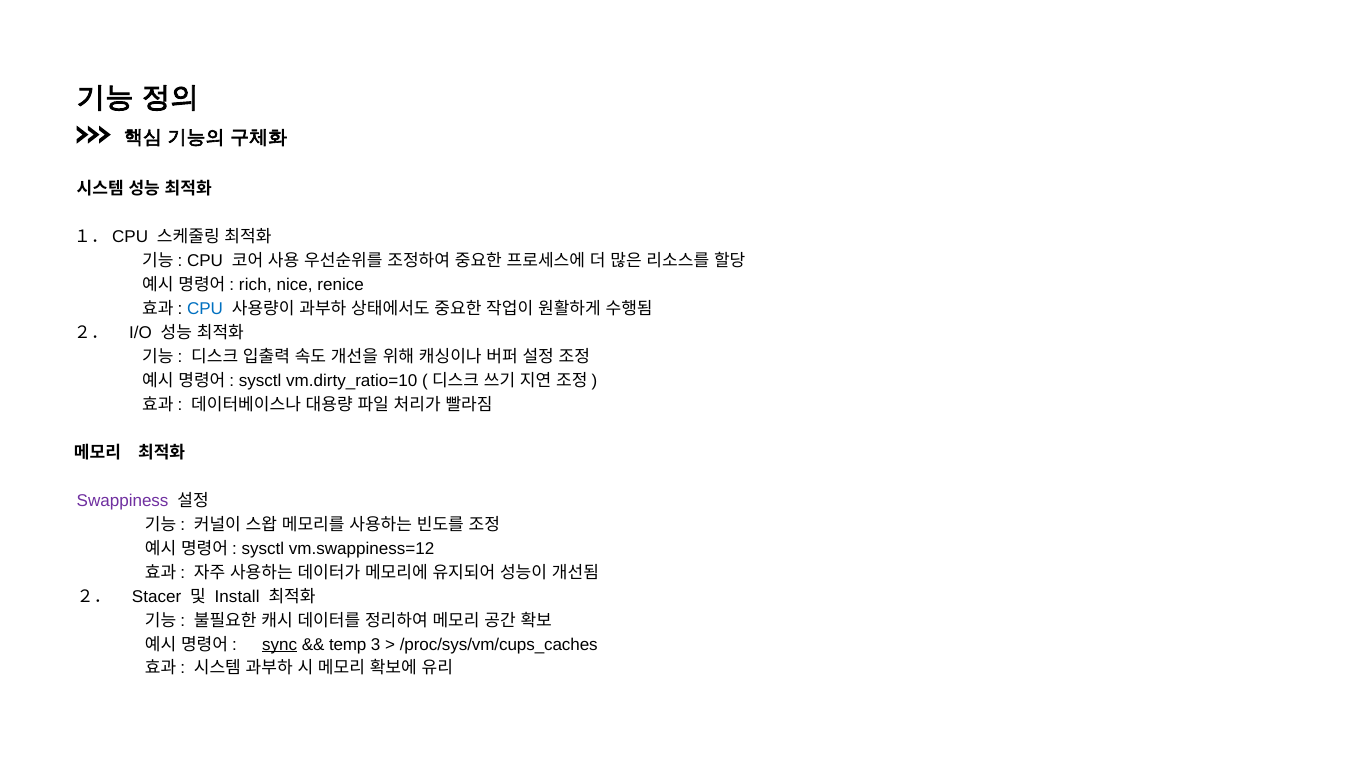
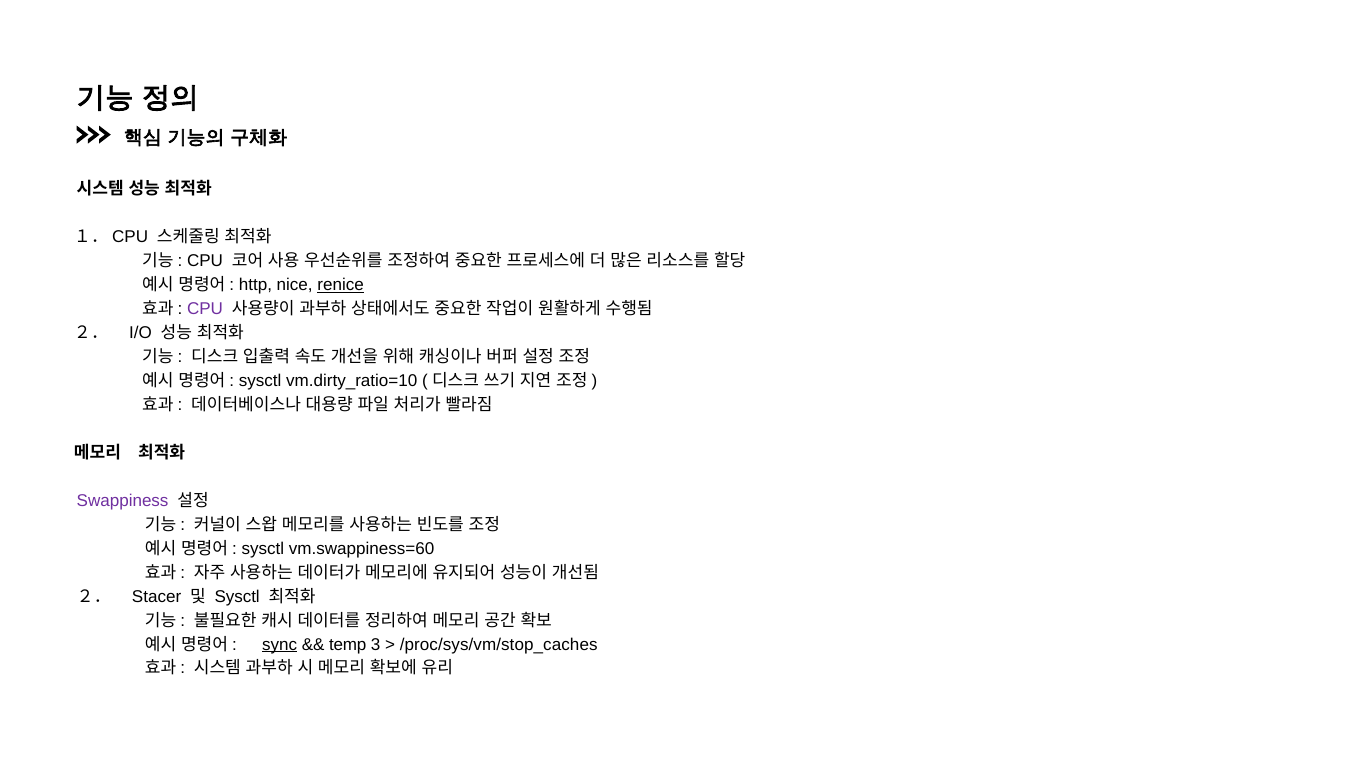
rich: rich -> http
renice underline: none -> present
CPU at (205, 309) colour: blue -> purple
vm.swappiness=12: vm.swappiness=12 -> vm.swappiness=60
Install at (237, 597): Install -> Sysctl
/proc/sys/vm/cups_caches: /proc/sys/vm/cups_caches -> /proc/sys/vm/stop_caches
